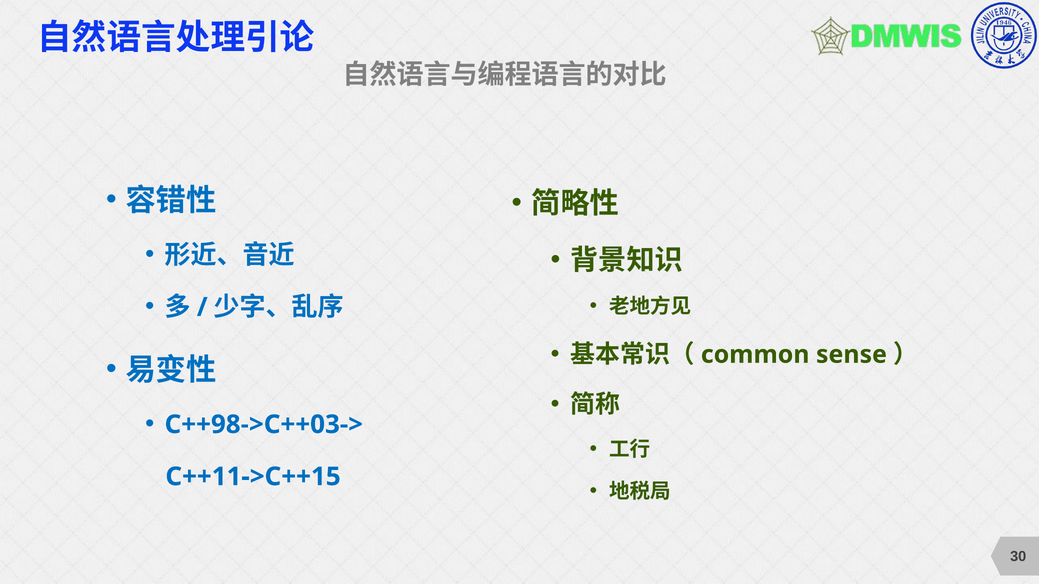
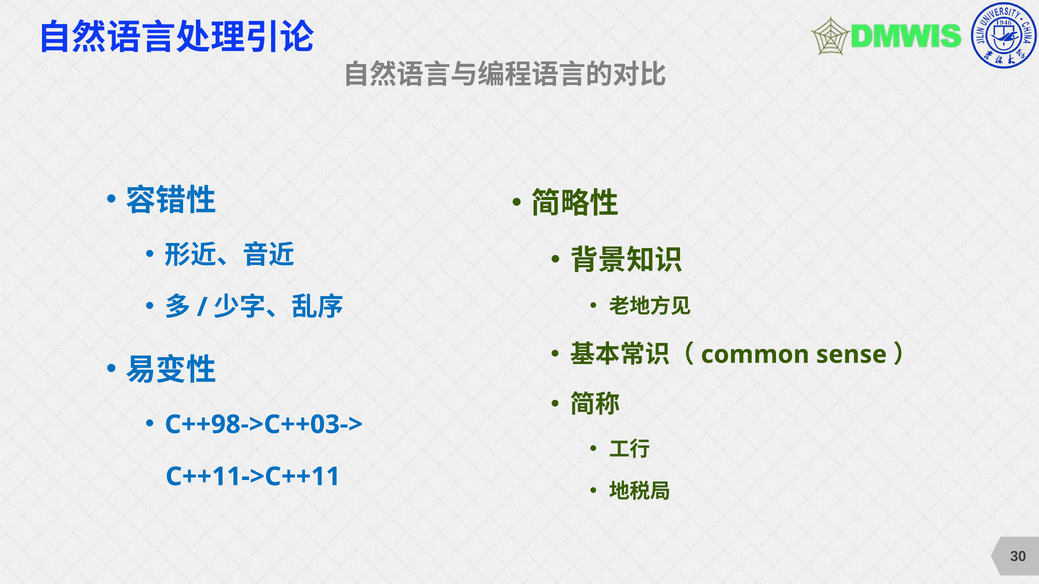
C++11->C++15: C++11->C++15 -> C++11->C++11
